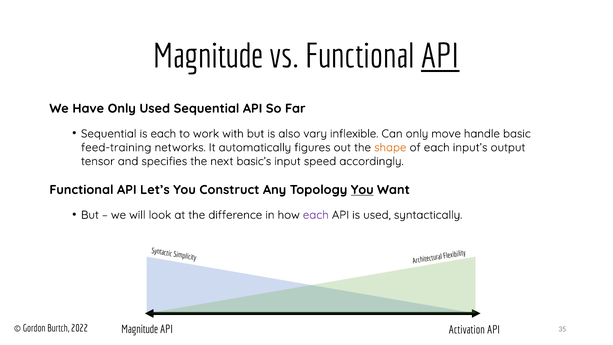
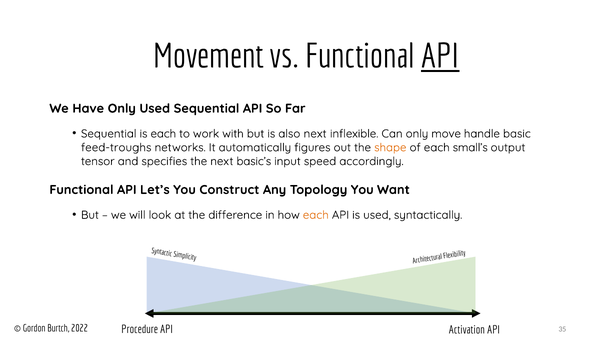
Magnitude at (208, 56): Magnitude -> Movement
also vary: vary -> next
feed-training: feed-training -> feed-troughs
input’s: input’s -> small’s
You at (362, 190) underline: present -> none
each at (316, 215) colour: purple -> orange
Magnitude at (140, 329): Magnitude -> Procedure
